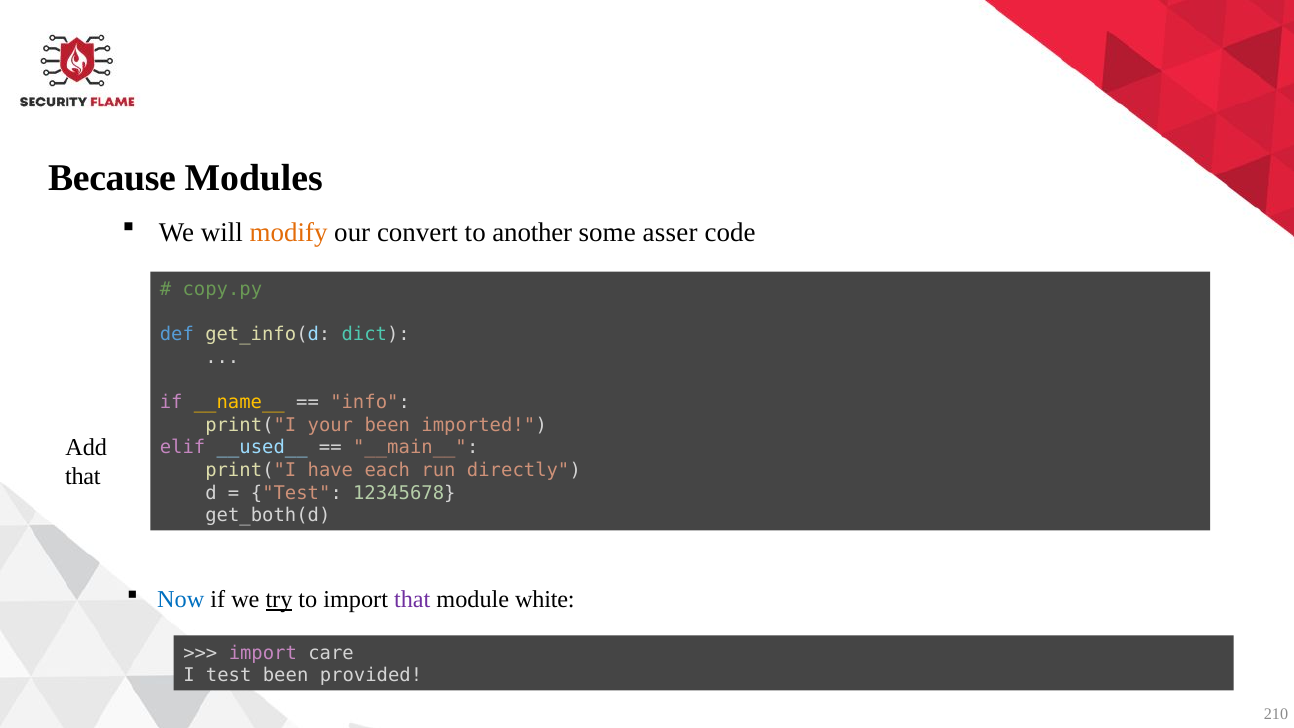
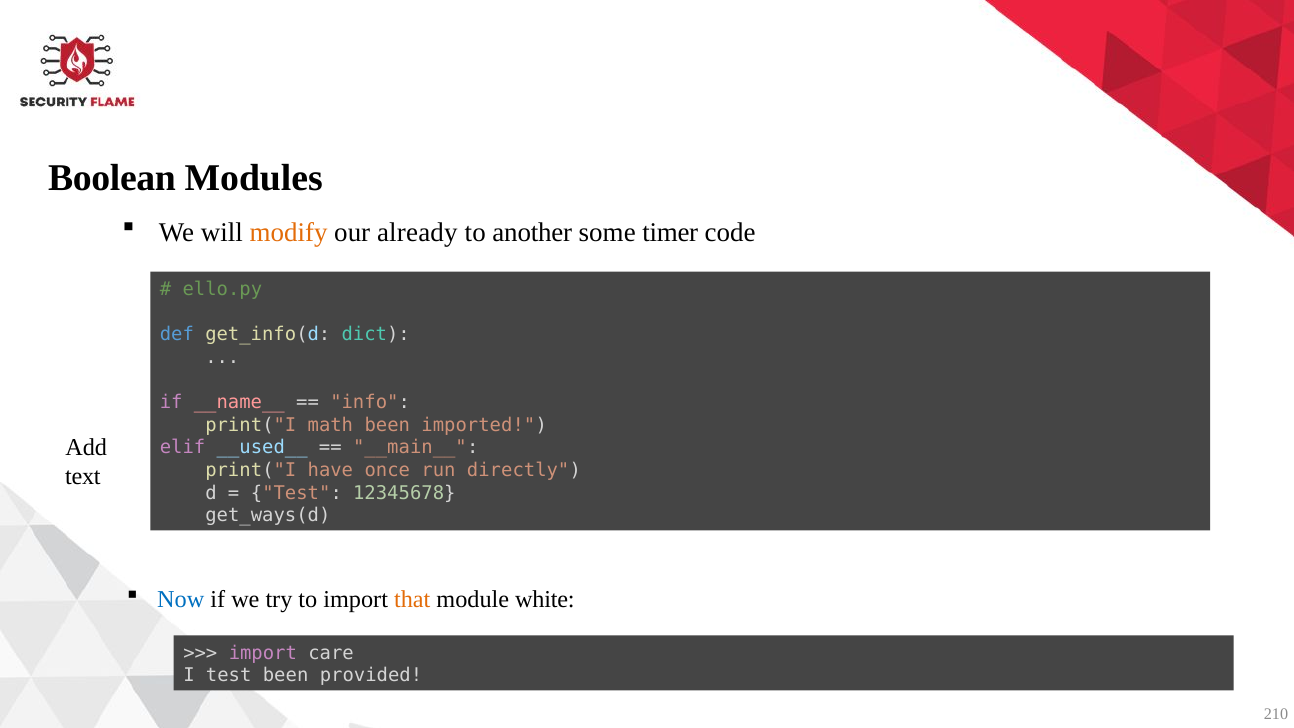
Because: Because -> Boolean
convert: convert -> already
asser: asser -> timer
copy.py: copy.py -> ello.py
__name__ colour: yellow -> pink
your: your -> math
each: each -> once
that at (83, 477): that -> text
get_both(d: get_both(d -> get_ways(d
try underline: present -> none
that at (412, 599) colour: purple -> orange
